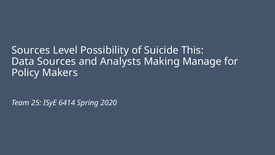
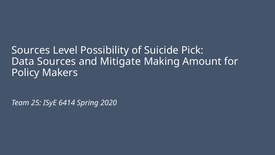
This: This -> Pick
Analysts: Analysts -> Mitigate
Manage: Manage -> Amount
